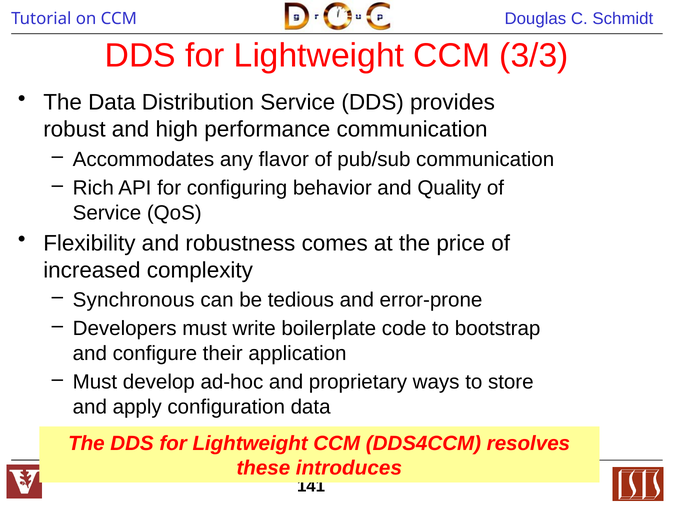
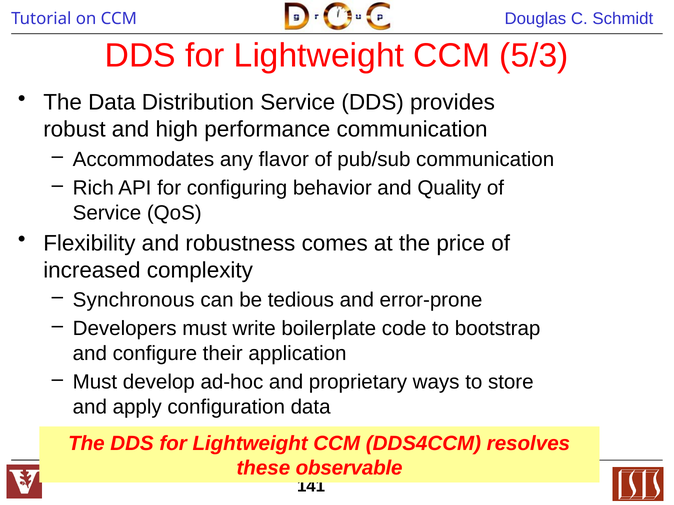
3/3: 3/3 -> 5/3
introduces: introduces -> observable
